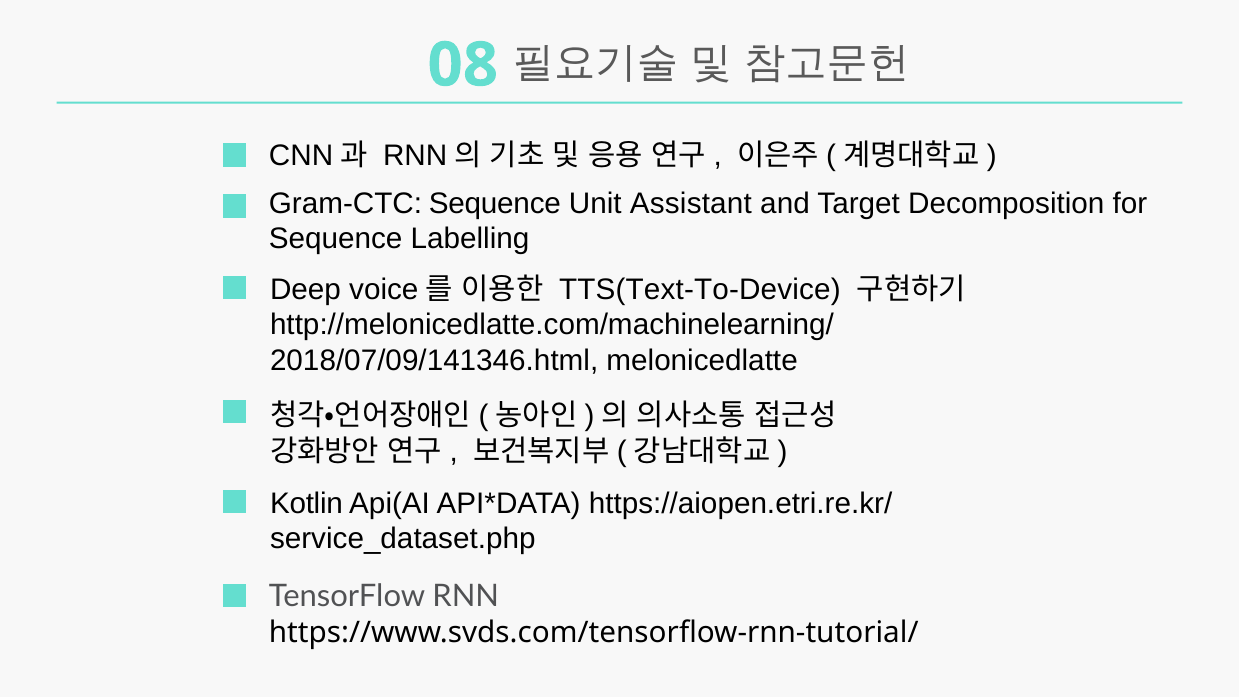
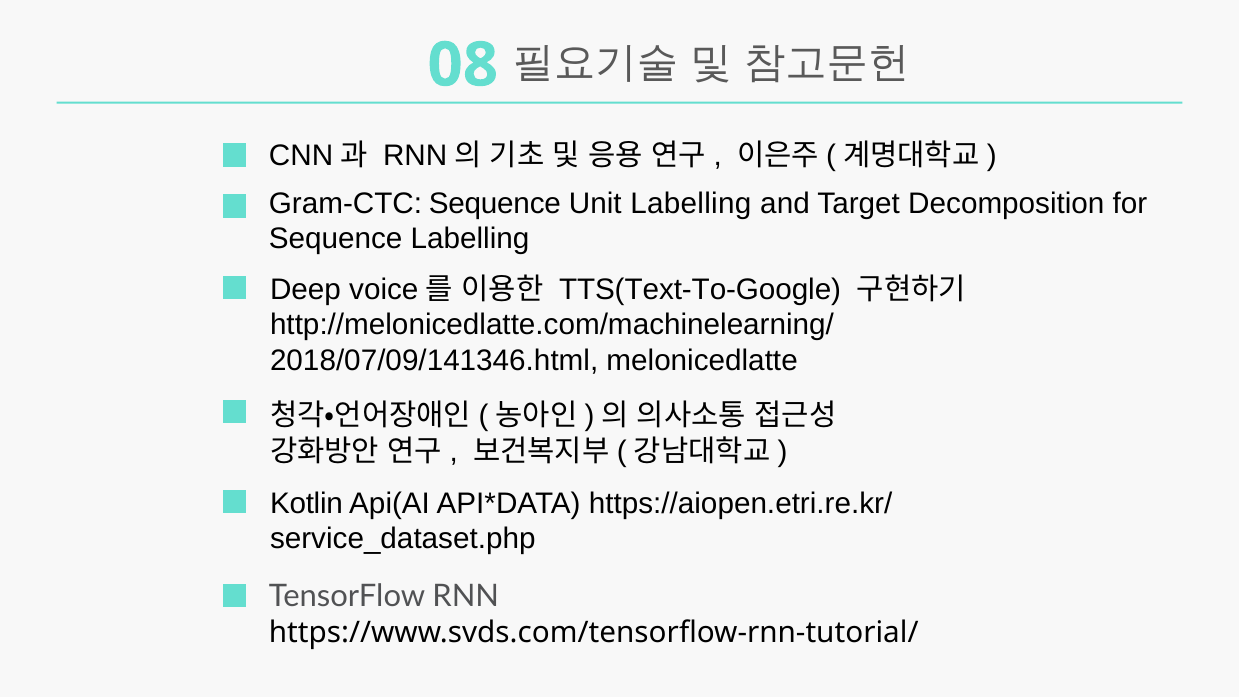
Unit Assistant: Assistant -> Labelling
TTS(Text-To-Device: TTS(Text-To-Device -> TTS(Text-To-Google
